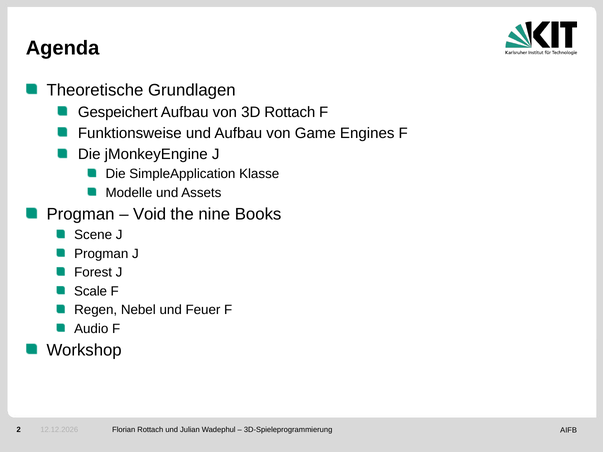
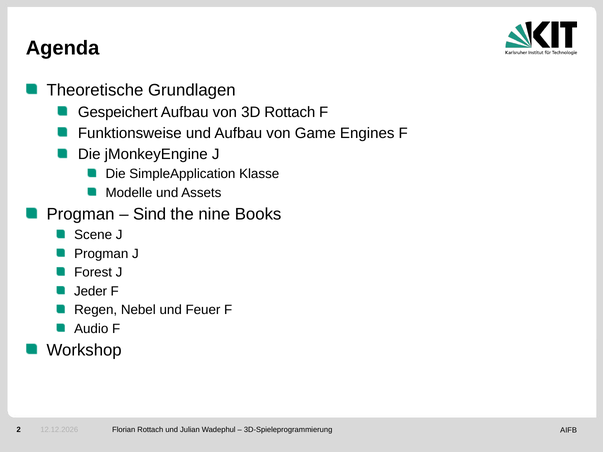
Void: Void -> Sind
Scale: Scale -> Jeder
